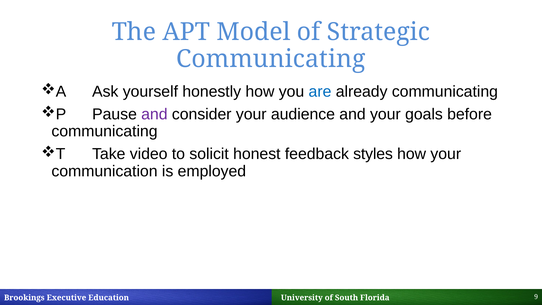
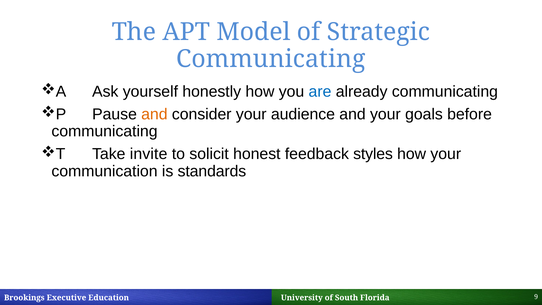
and at (154, 114) colour: purple -> orange
video: video -> invite
employed: employed -> standards
